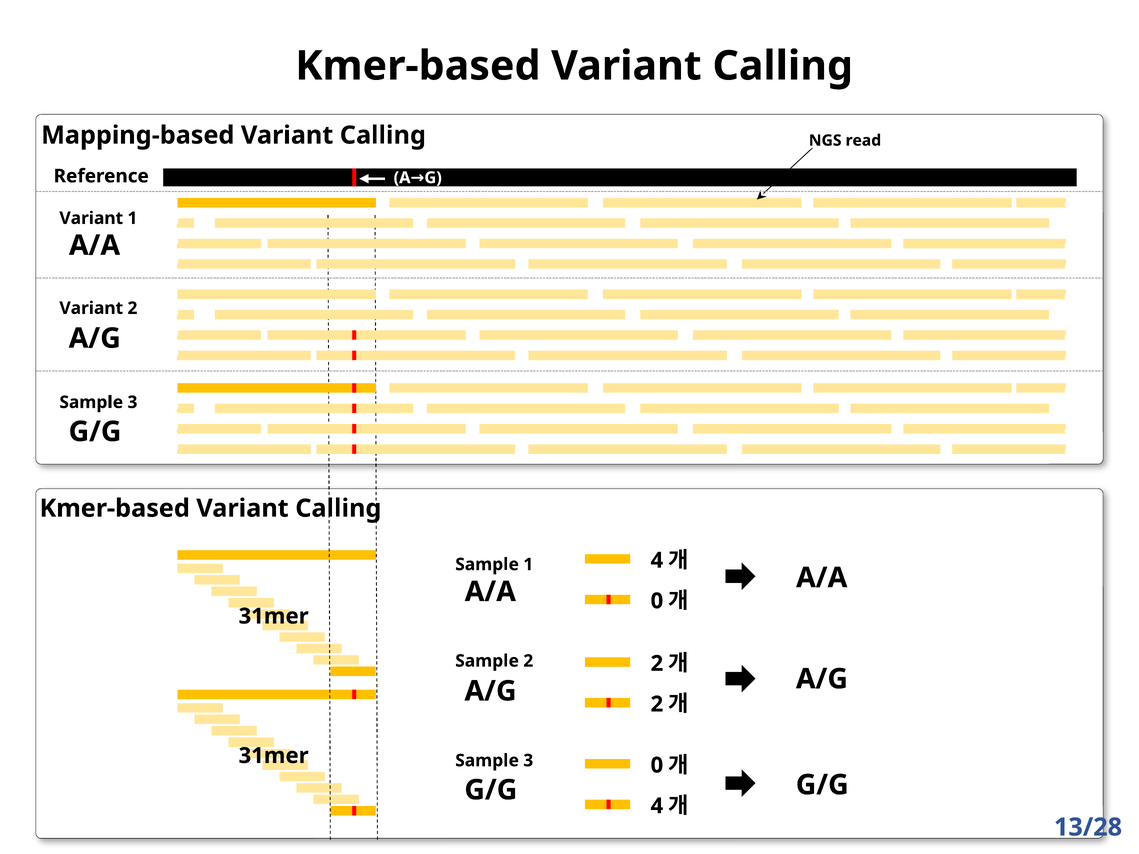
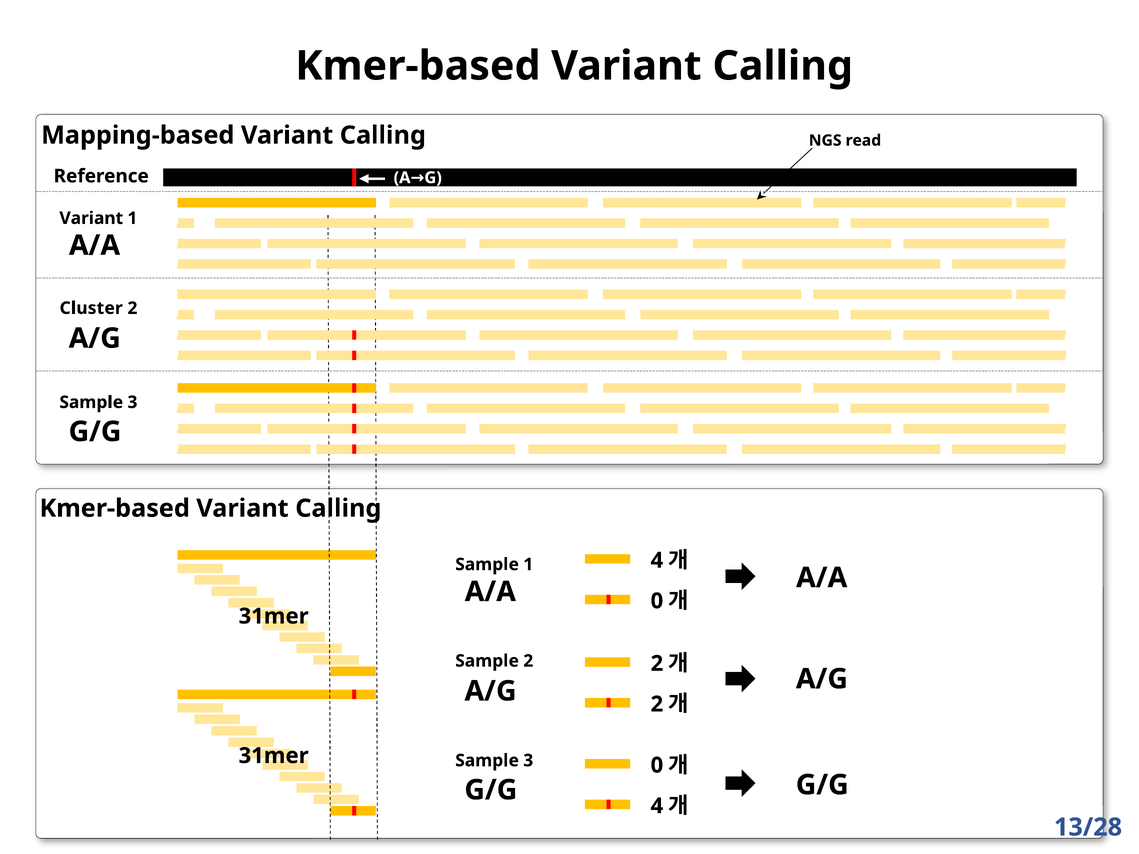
Variant at (91, 308): Variant -> Cluster
